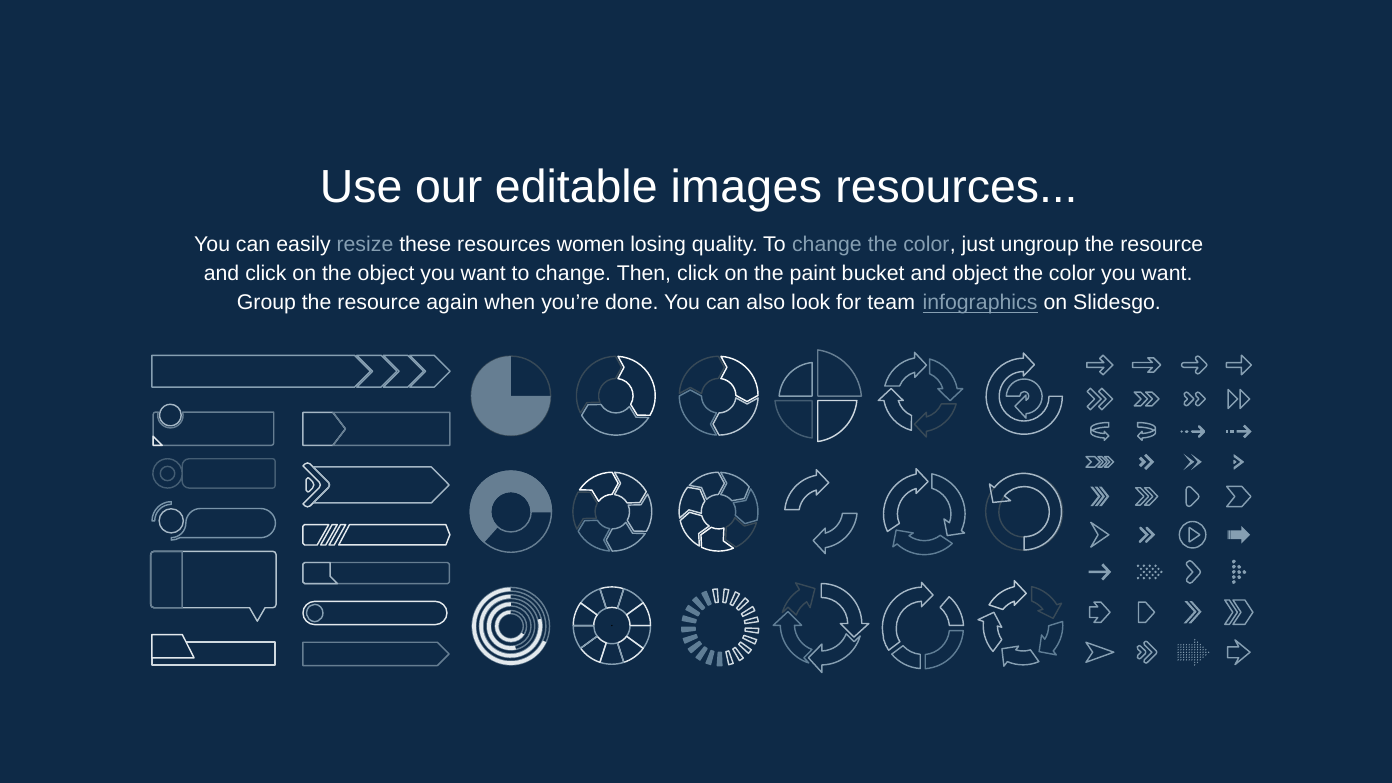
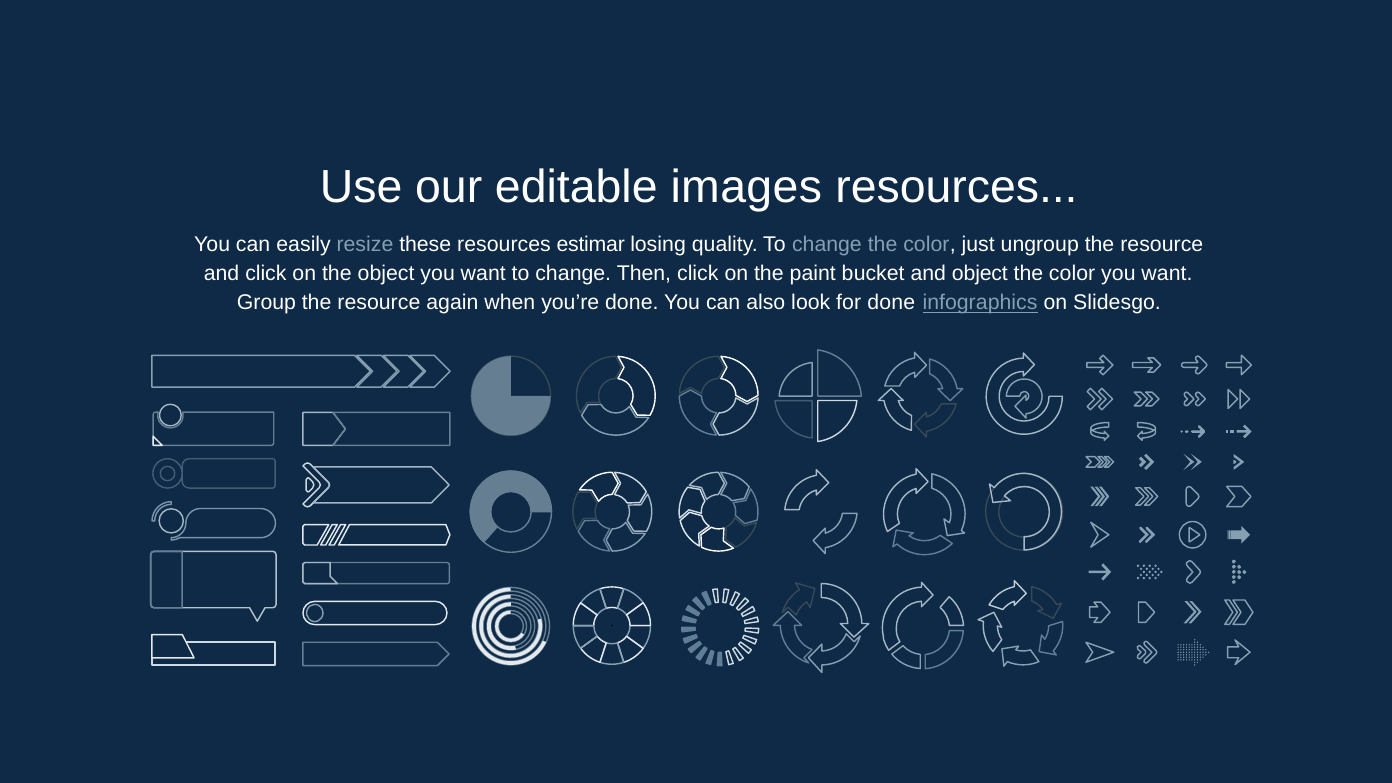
women: women -> estimar
for team: team -> done
